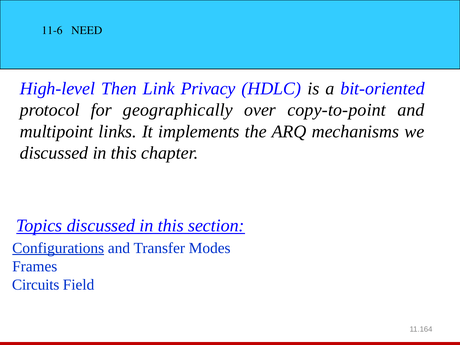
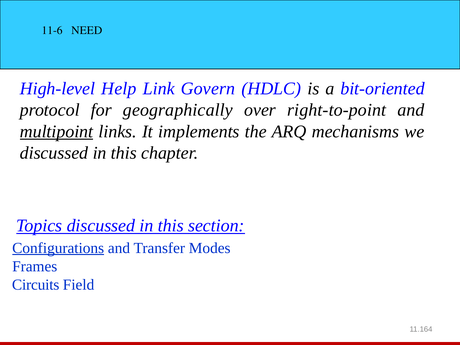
Then: Then -> Help
Privacy: Privacy -> Govern
copy-to-point: copy-to-point -> right-to-point
multipoint underline: none -> present
